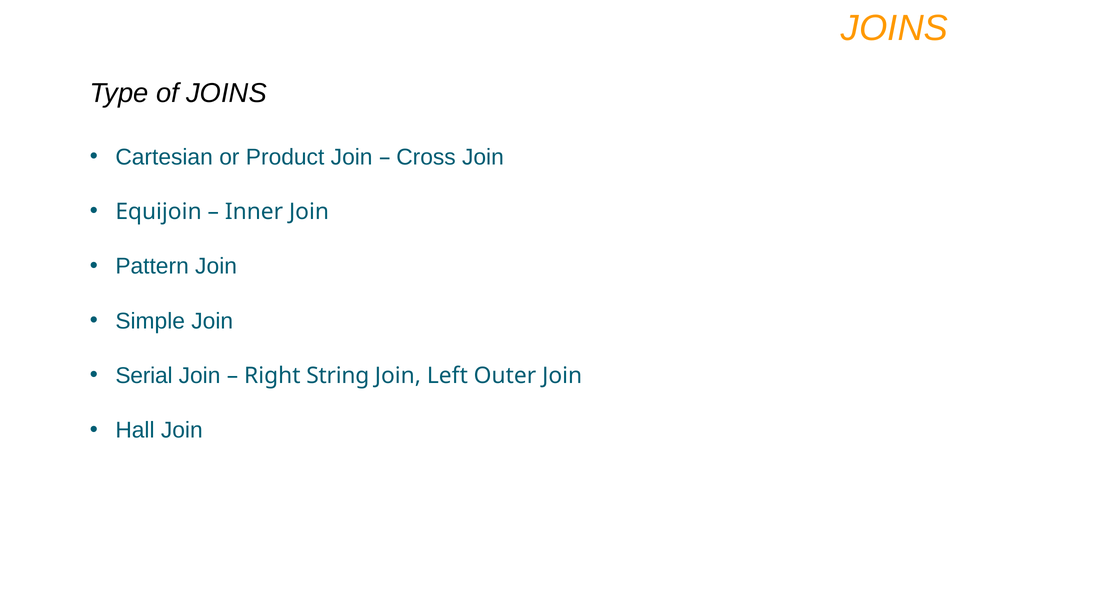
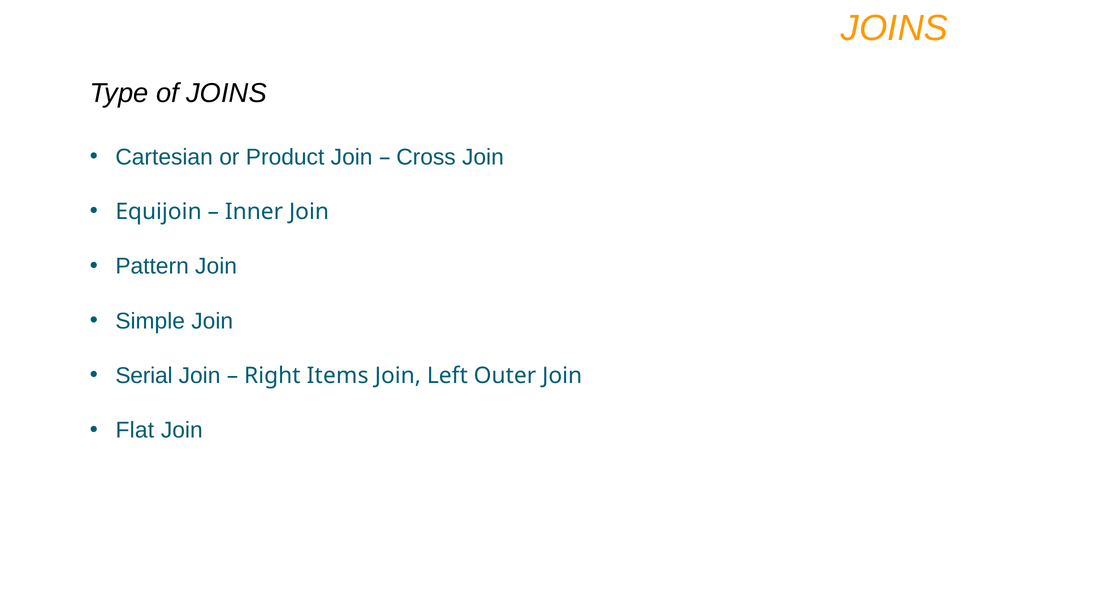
String: String -> Items
Hall: Hall -> Flat
